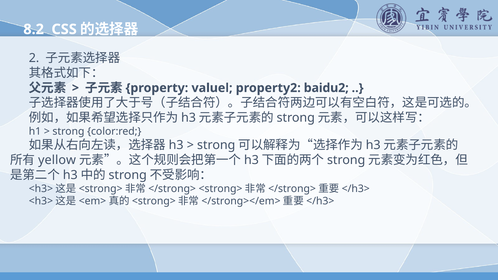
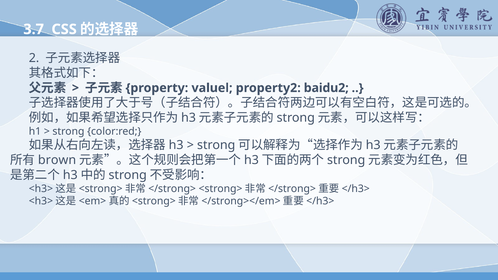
8.2: 8.2 -> 3.7
yellow: yellow -> brown
